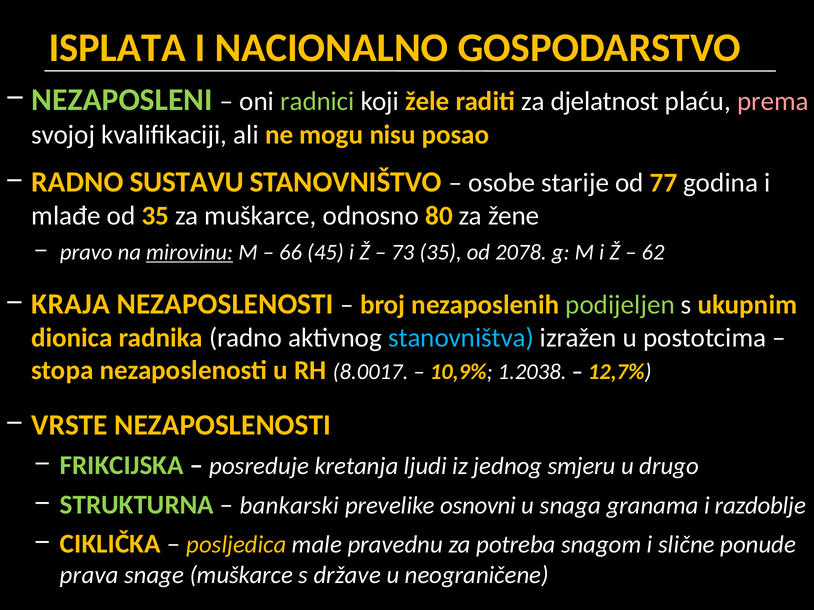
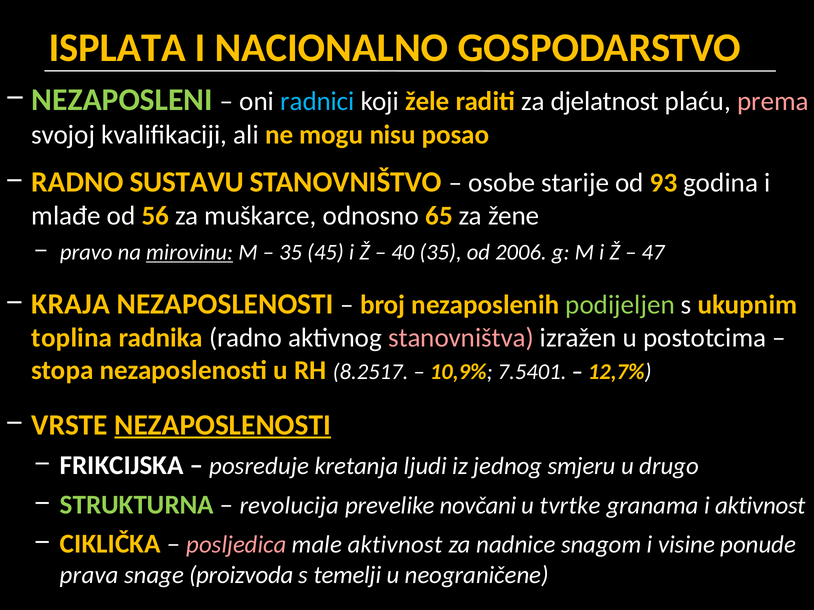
radnici colour: light green -> light blue
77: 77 -> 93
od 35: 35 -> 56
80: 80 -> 65
66 at (291, 252): 66 -> 35
73: 73 -> 40
2078: 2078 -> 2006
62: 62 -> 47
dionica: dionica -> toplina
stanovništva colour: light blue -> pink
8.0017: 8.0017 -> 8.2517
1.2038: 1.2038 -> 7.5401
NEZAPOSLENOSTI at (223, 425) underline: none -> present
FRIKCIJSKA colour: light green -> white
bankarski: bankarski -> revolucija
osnovni: osnovni -> novčani
snaga: snaga -> tvrtke
i razdoblje: razdoblje -> aktivnost
posljedica colour: yellow -> pink
male pravednu: pravednu -> aktivnost
potreba: potreba -> nadnice
slične: slične -> visine
snage muškarce: muškarce -> proizvoda
države: države -> temelji
